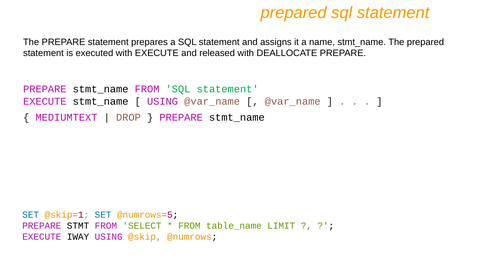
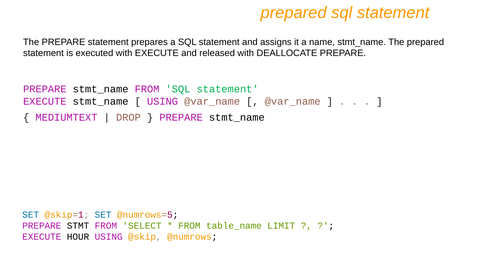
IWAY: IWAY -> HOUR
